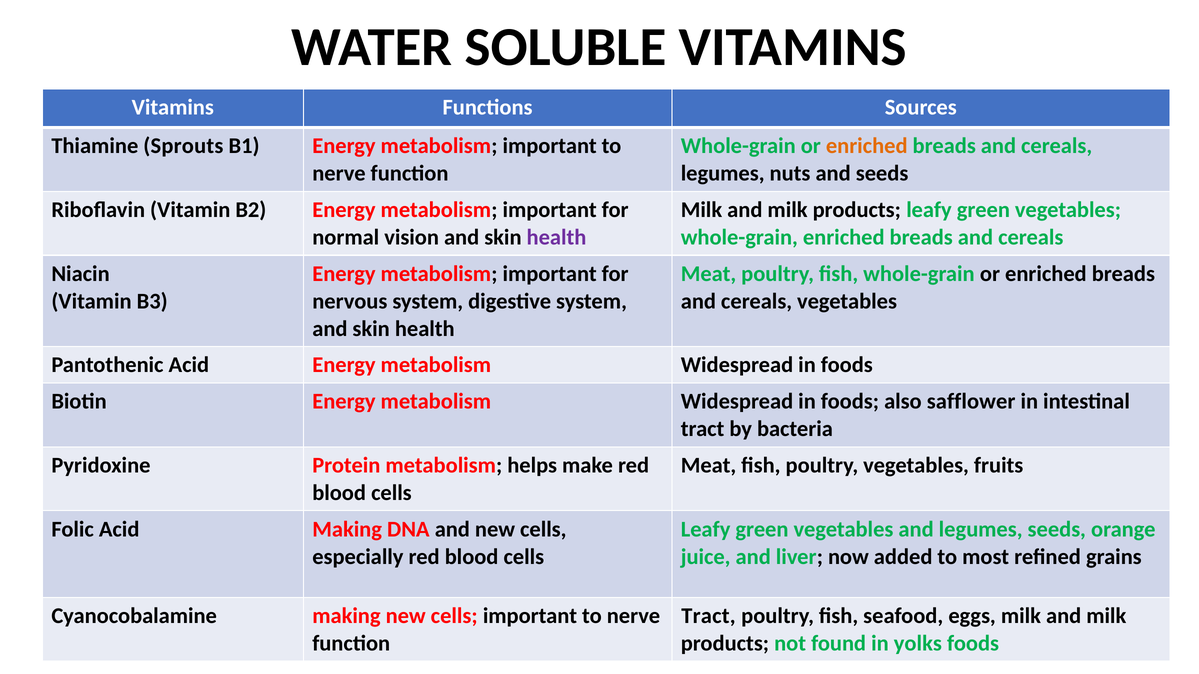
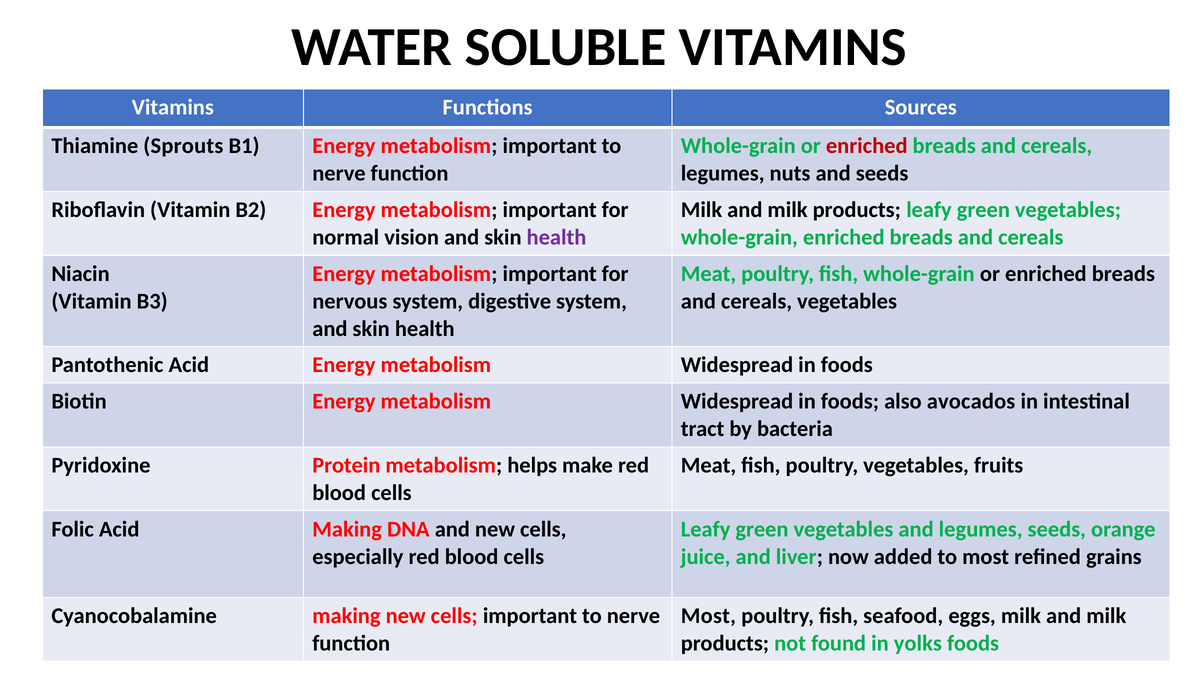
enriched at (867, 146) colour: orange -> red
safflower: safflower -> avocados
Tract at (708, 616): Tract -> Most
